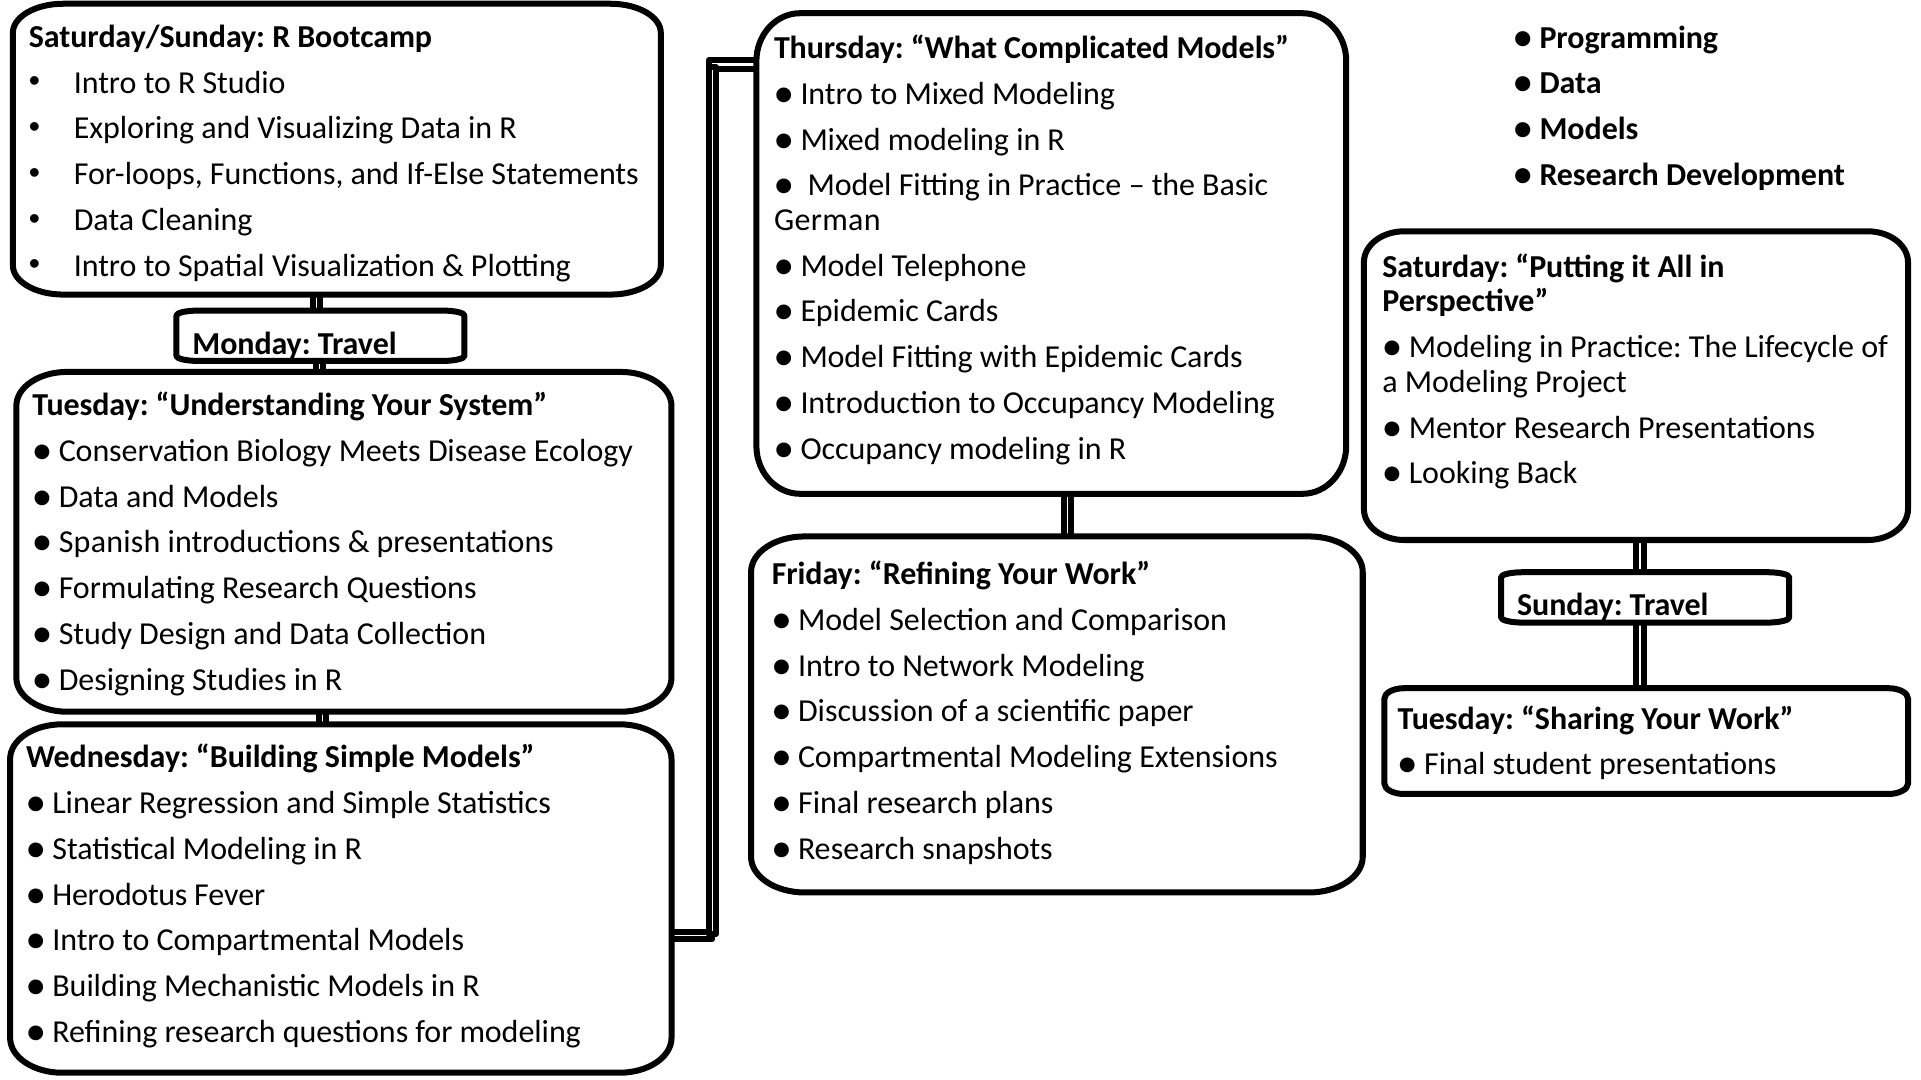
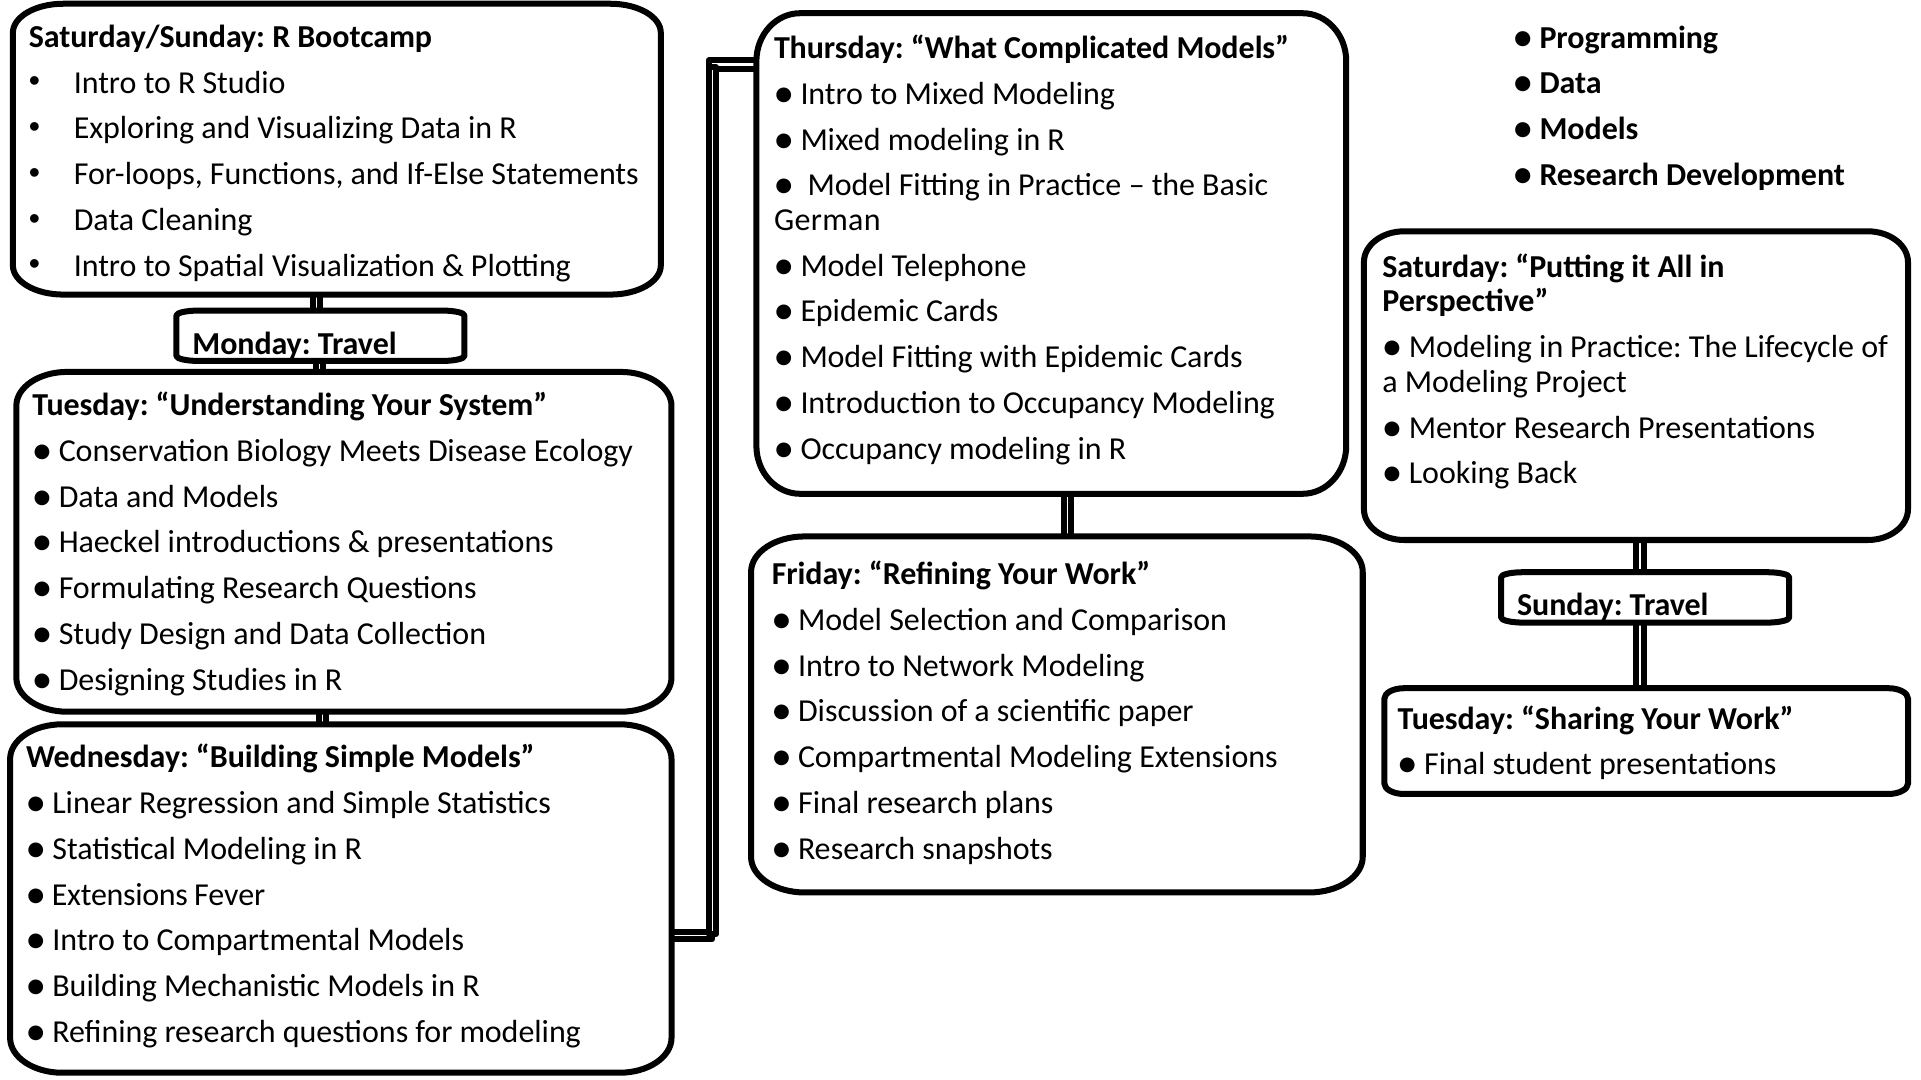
Spanish: Spanish -> Haeckel
Herodotus at (120, 895): Herodotus -> Extensions
